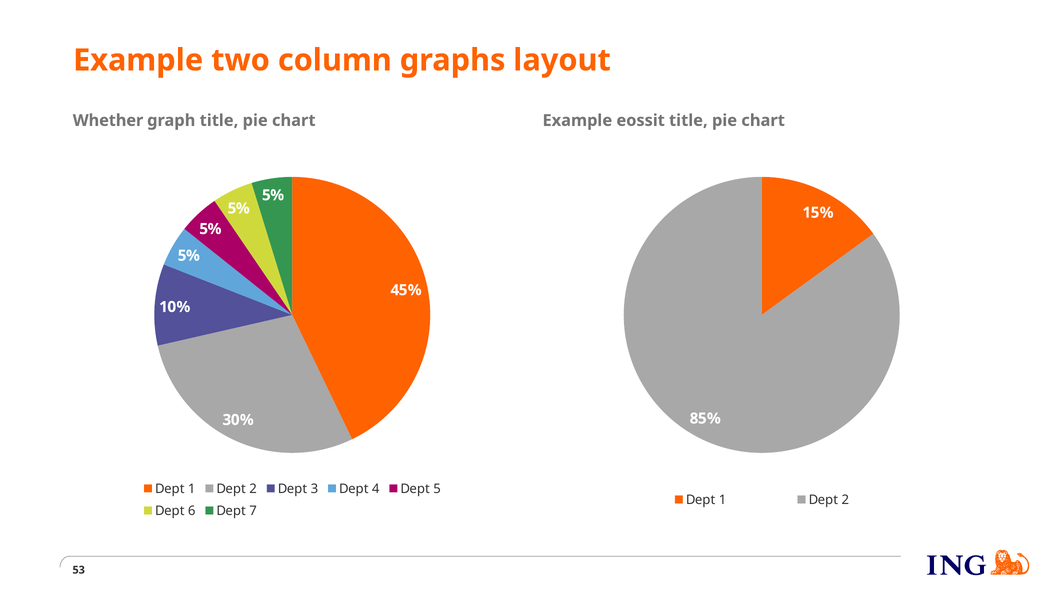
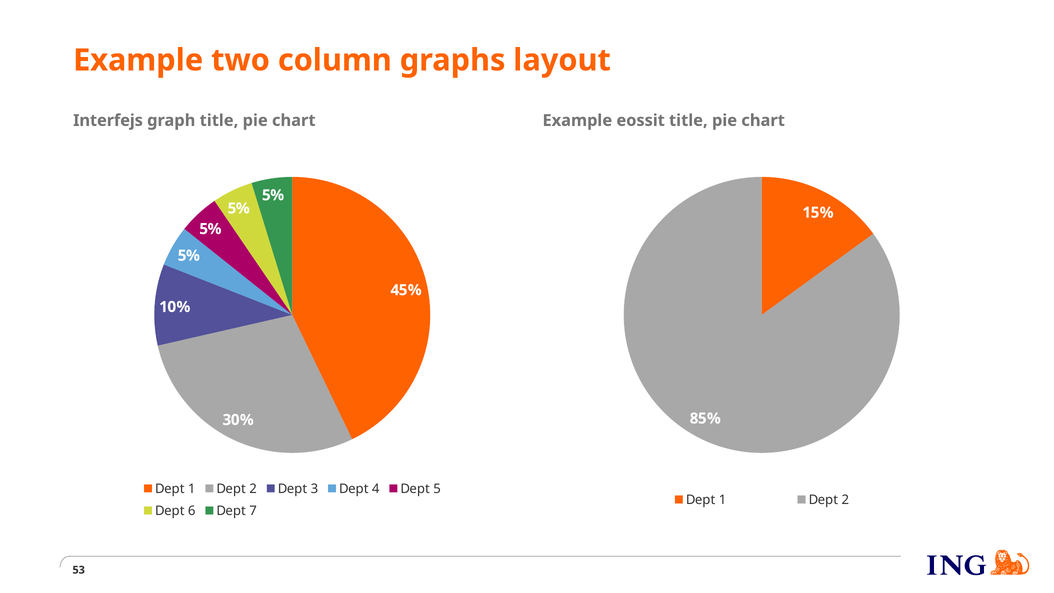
Whether: Whether -> Interfejs
